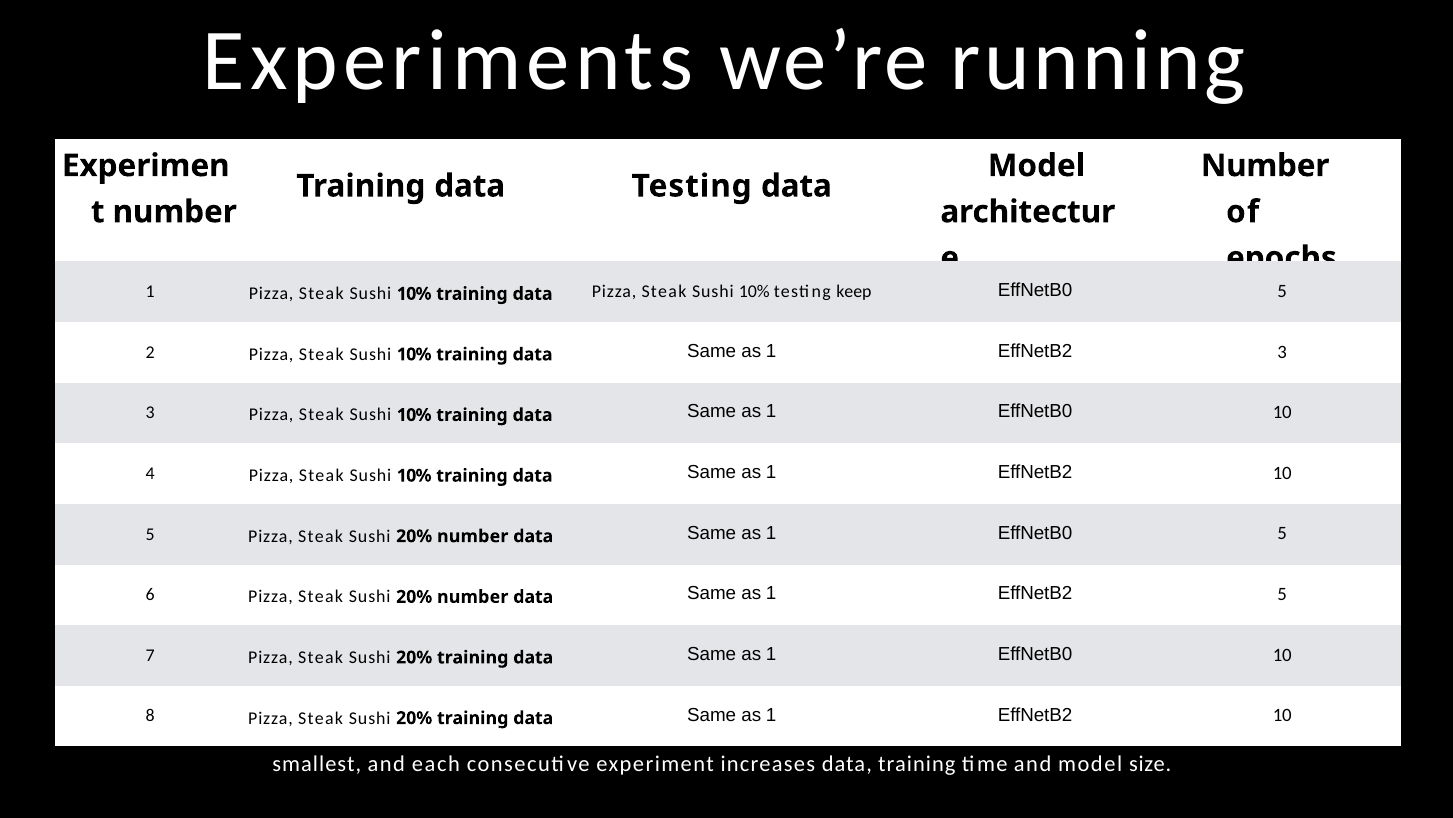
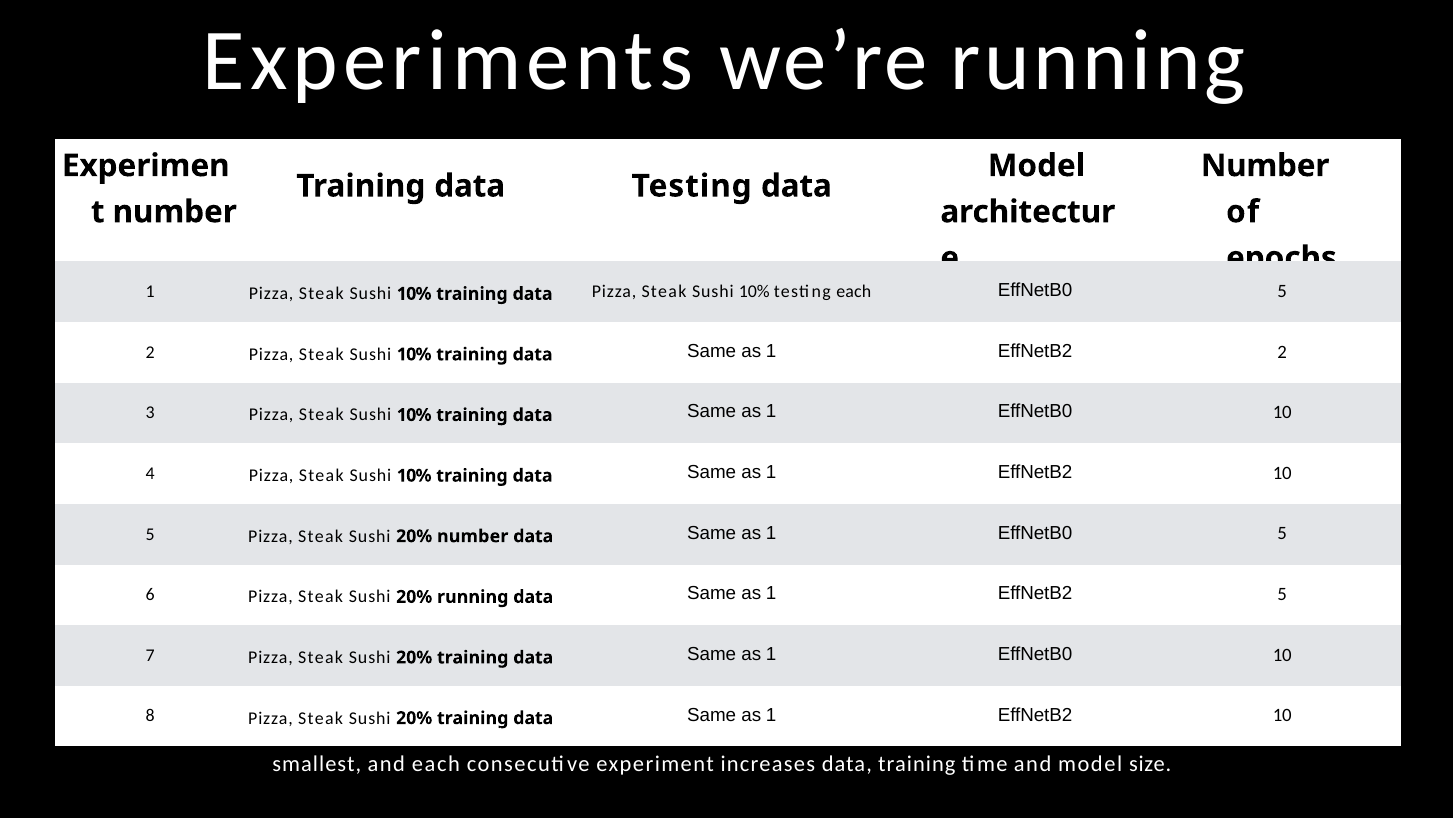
testing keep: keep -> each
EffNetB2 3: 3 -> 2
number at (473, 596): number -> running
